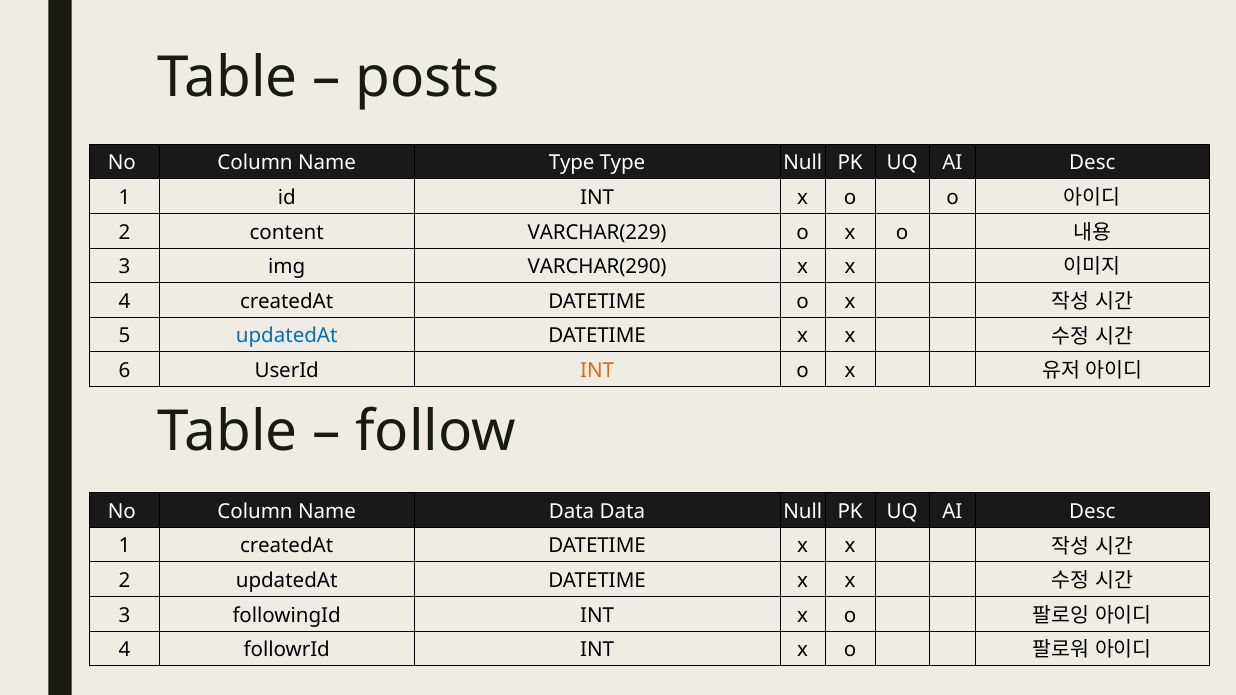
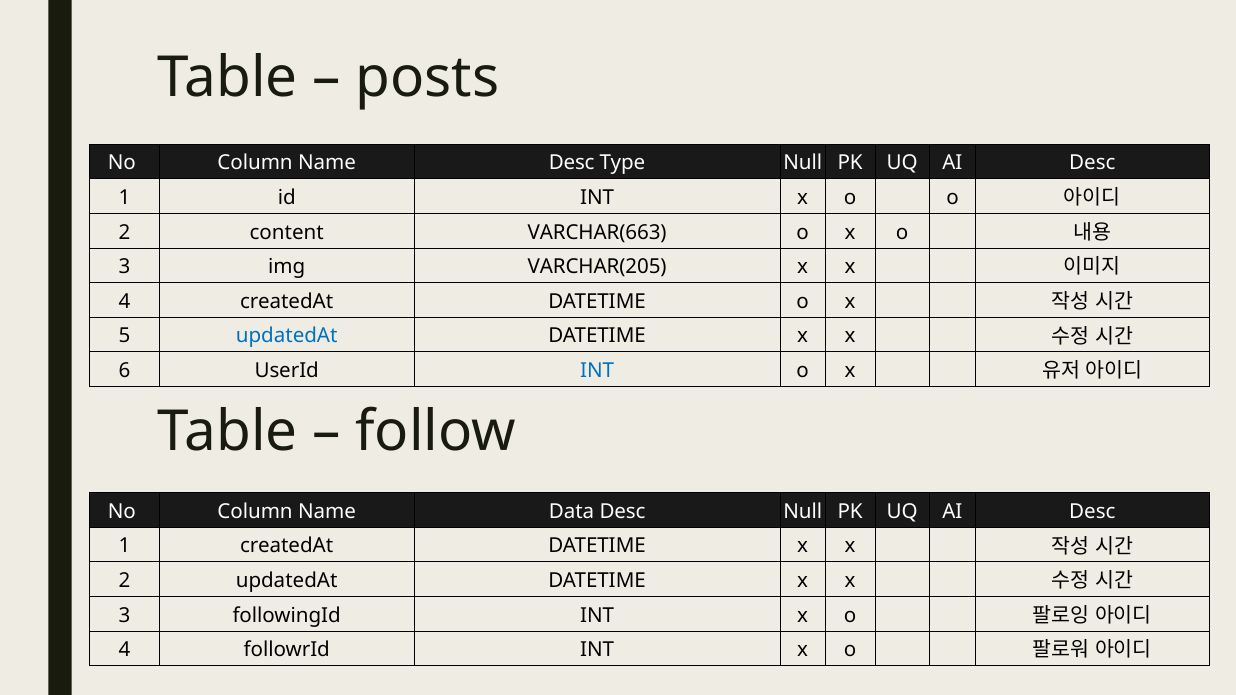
Name Type: Type -> Desc
VARCHAR(229: VARCHAR(229 -> VARCHAR(663
VARCHAR(290: VARCHAR(290 -> VARCHAR(205
INT at (597, 371) colour: orange -> blue
Data Data: Data -> Desc
